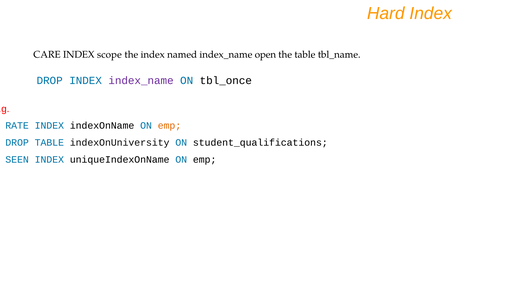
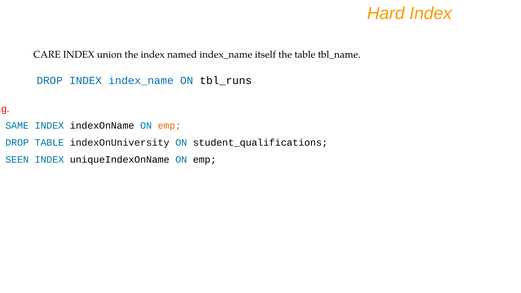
scope: scope -> union
open: open -> itself
index_name at (141, 81) colour: purple -> blue
tbl_once: tbl_once -> tbl_runs
RATE: RATE -> SAME
